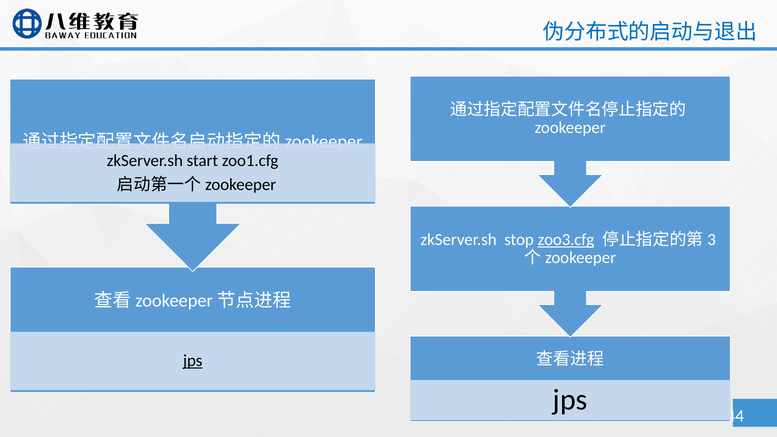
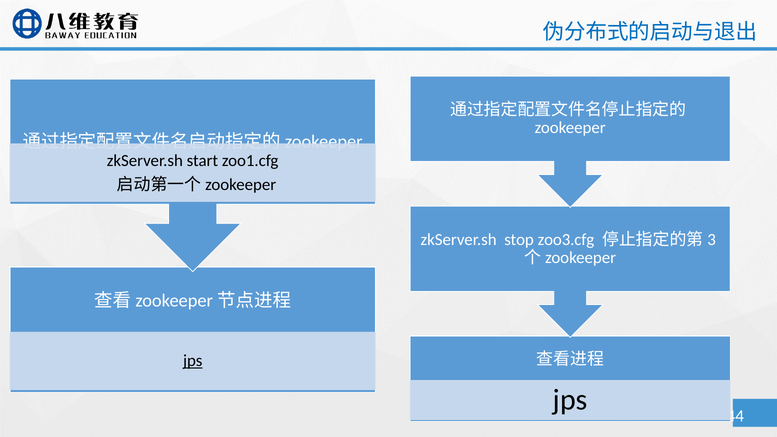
zoo3.cfg underline: present -> none
